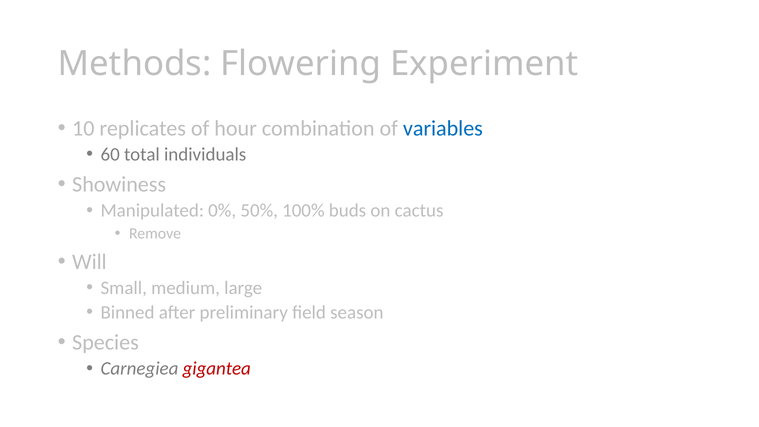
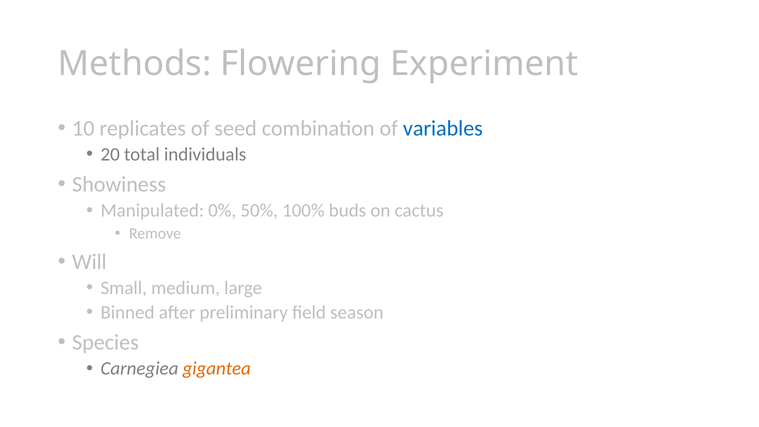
hour: hour -> seed
60: 60 -> 20
gigantea colour: red -> orange
